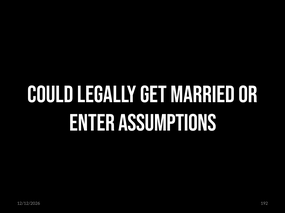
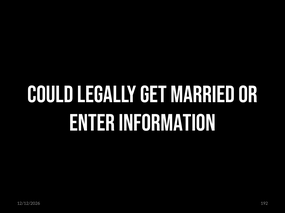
ASSUMPTIONS: ASSUMPTIONS -> INFORMATION
